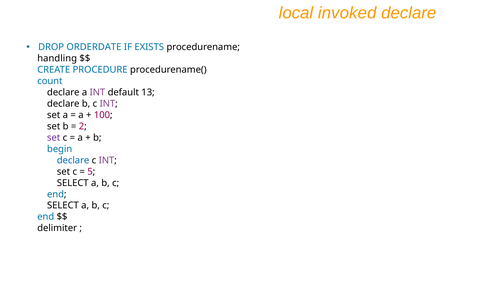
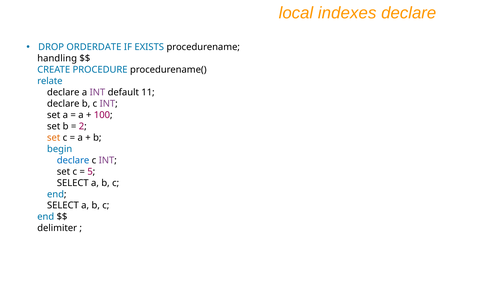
invoked: invoked -> indexes
count: count -> relate
13: 13 -> 11
set at (54, 138) colour: purple -> orange
